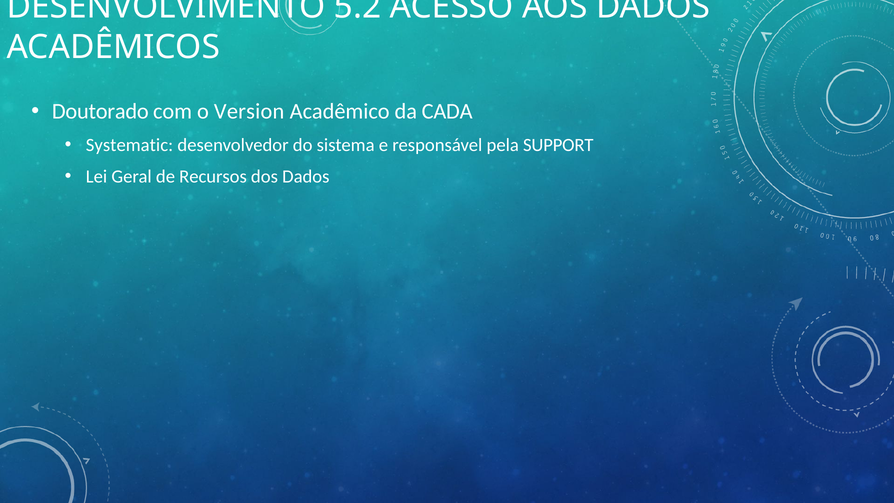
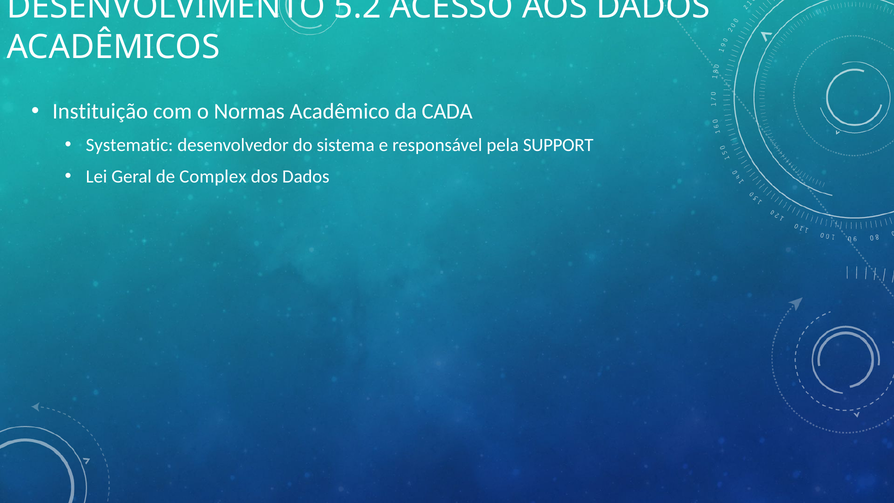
Doutorado: Doutorado -> Instituição
Version: Version -> Normas
Recursos: Recursos -> Complex
